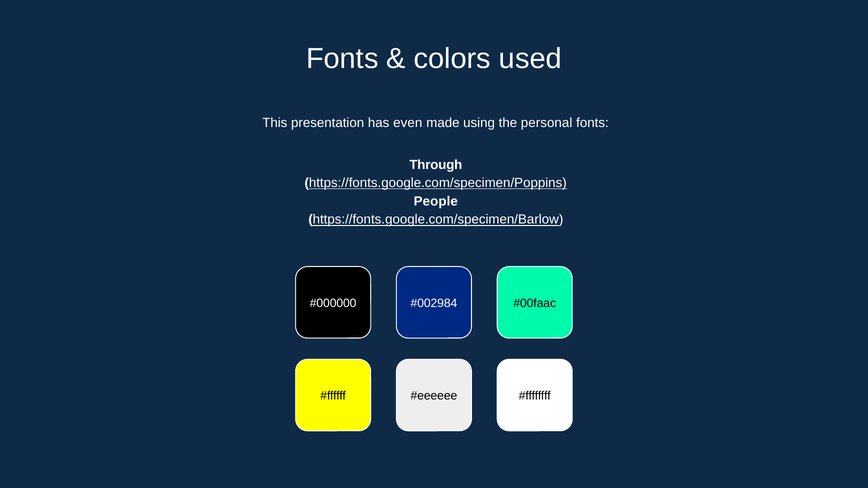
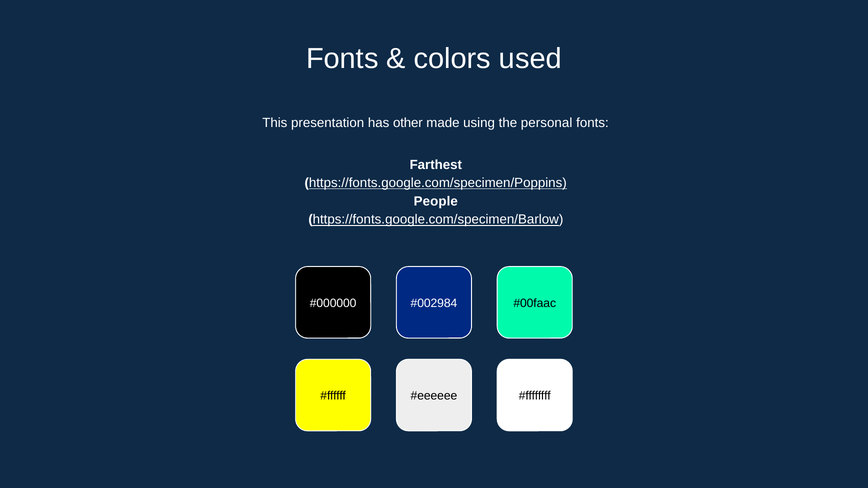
even: even -> other
Through: Through -> Farthest
